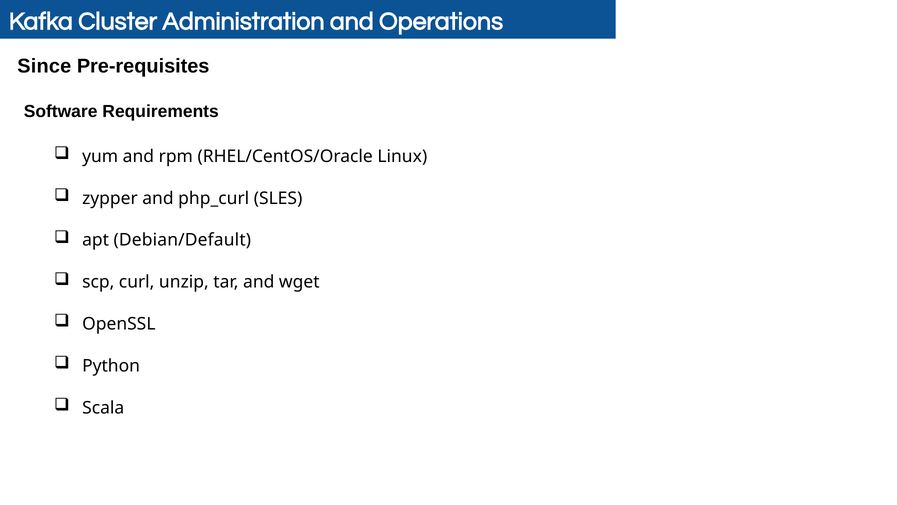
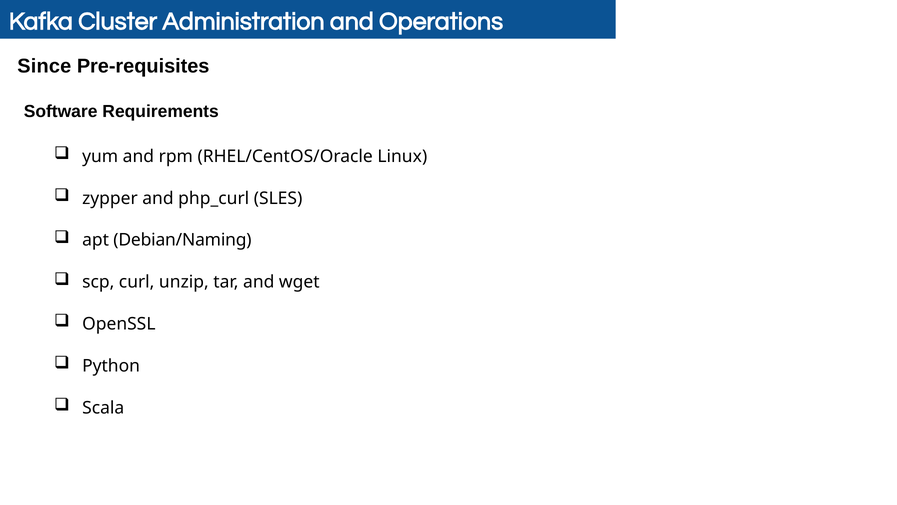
Debian/Default: Debian/Default -> Debian/Naming
